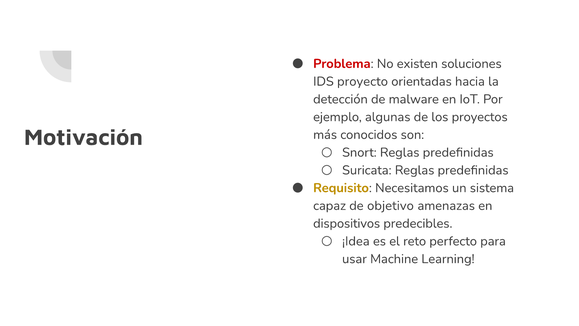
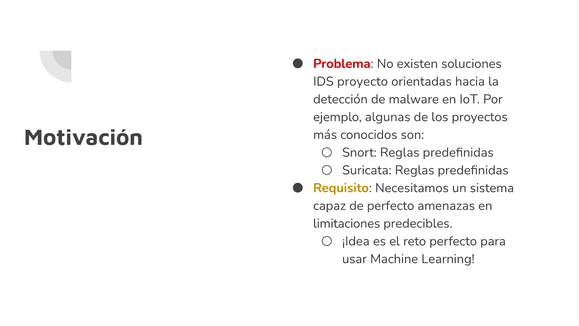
de objetivo: objetivo -> perfecto
dispositivos: dispositivos -> limitaciones
